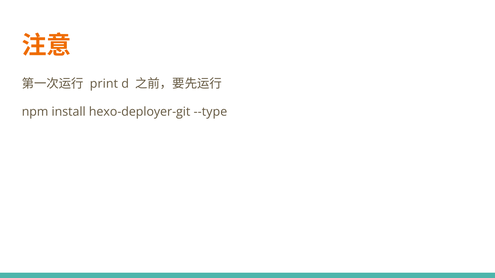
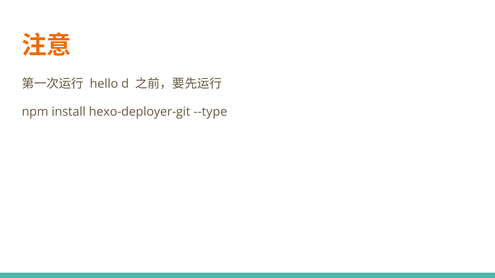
print: print -> hello
